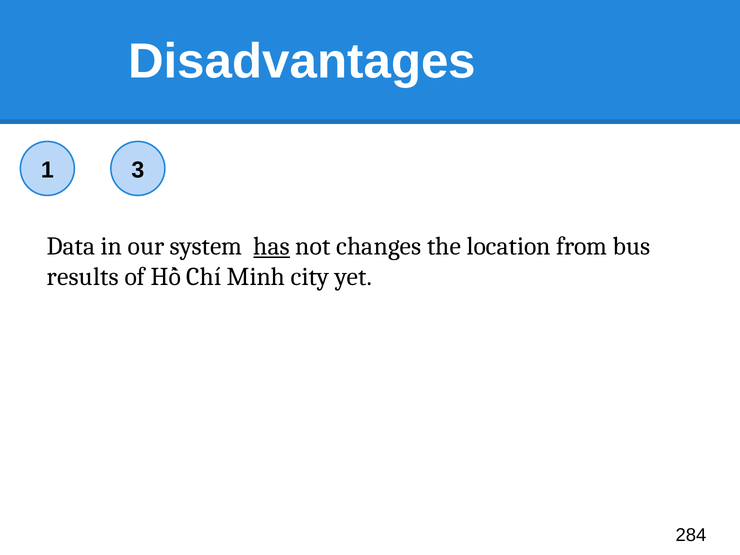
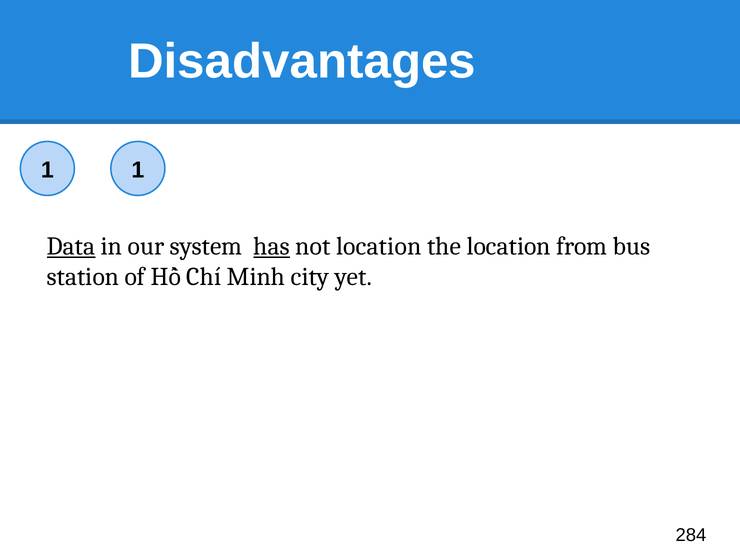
1 3: 3 -> 1
Data underline: none -> present
not changes: changes -> location
results: results -> station
